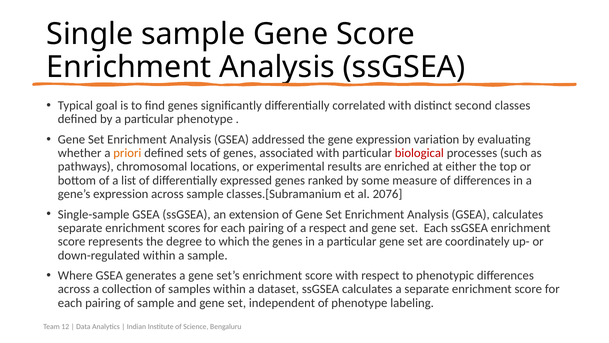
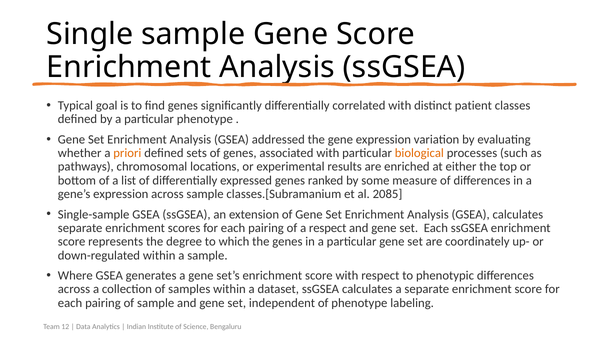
second: second -> patient
biological colour: red -> orange
2076: 2076 -> 2085
